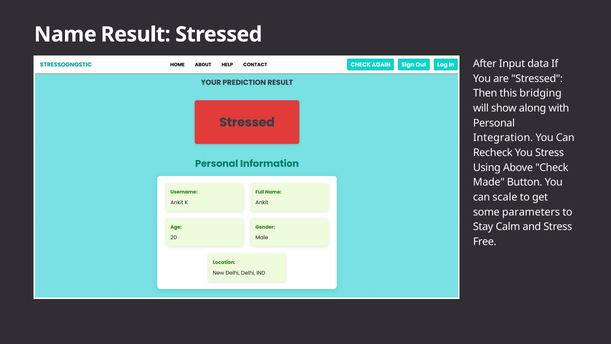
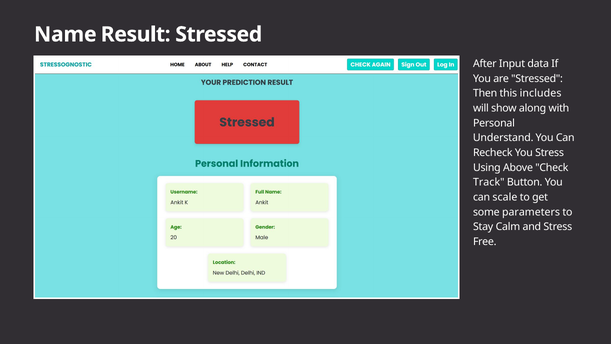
bridging: bridging -> includes
Integration: Integration -> Understand
Made: Made -> Track
